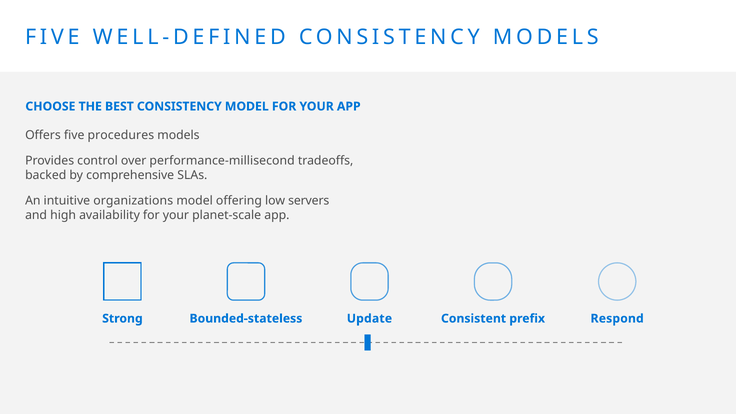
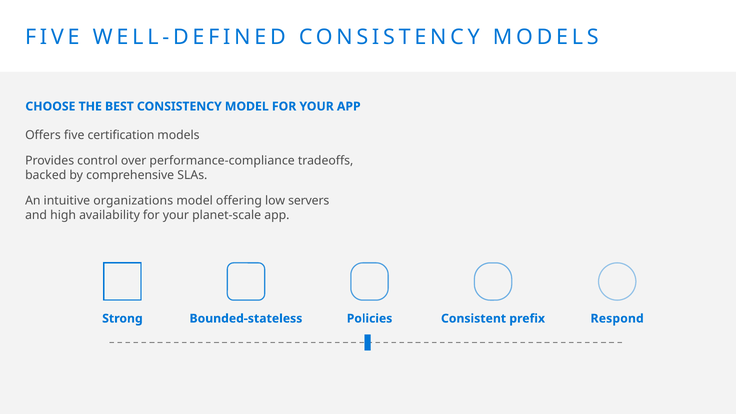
procedures: procedures -> certification
performance-millisecond: performance-millisecond -> performance-compliance
Update: Update -> Policies
